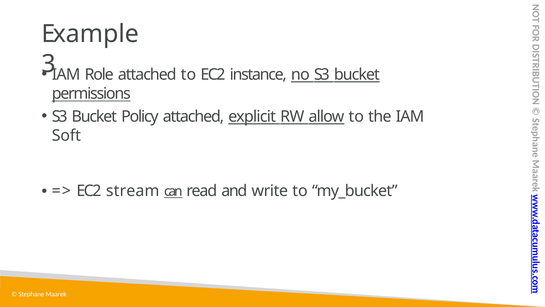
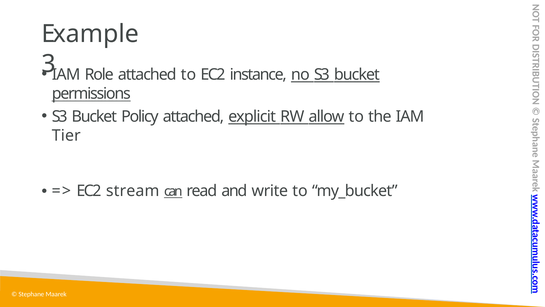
Soft: Soft -> Tier
